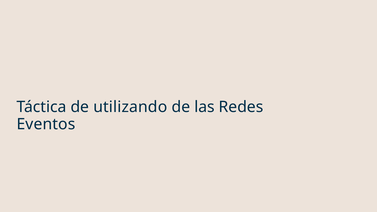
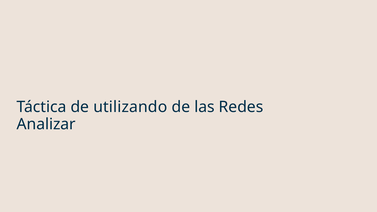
Eventos: Eventos -> Analizar
